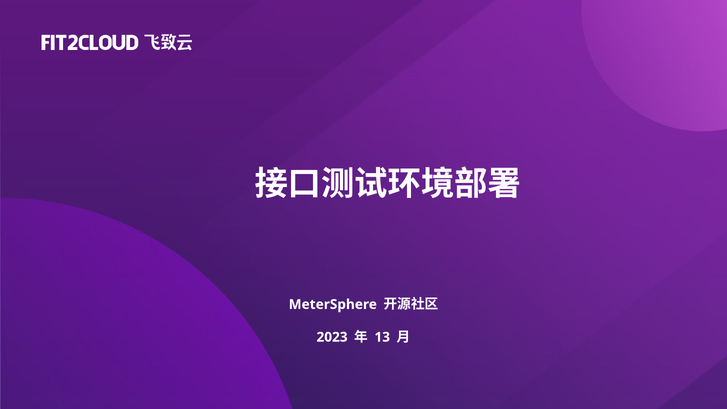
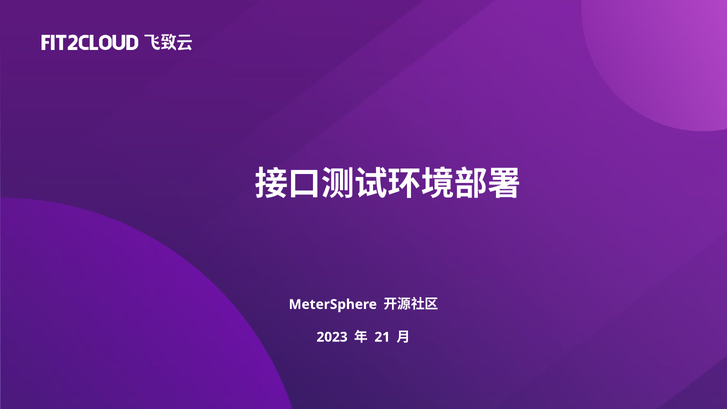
13: 13 -> 21
